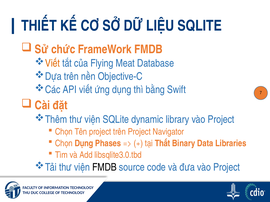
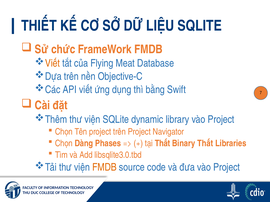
Chọn Dụng: Dụng -> Dàng
Binary Data: Data -> Thất
FMDB at (104, 168) colour: black -> orange
